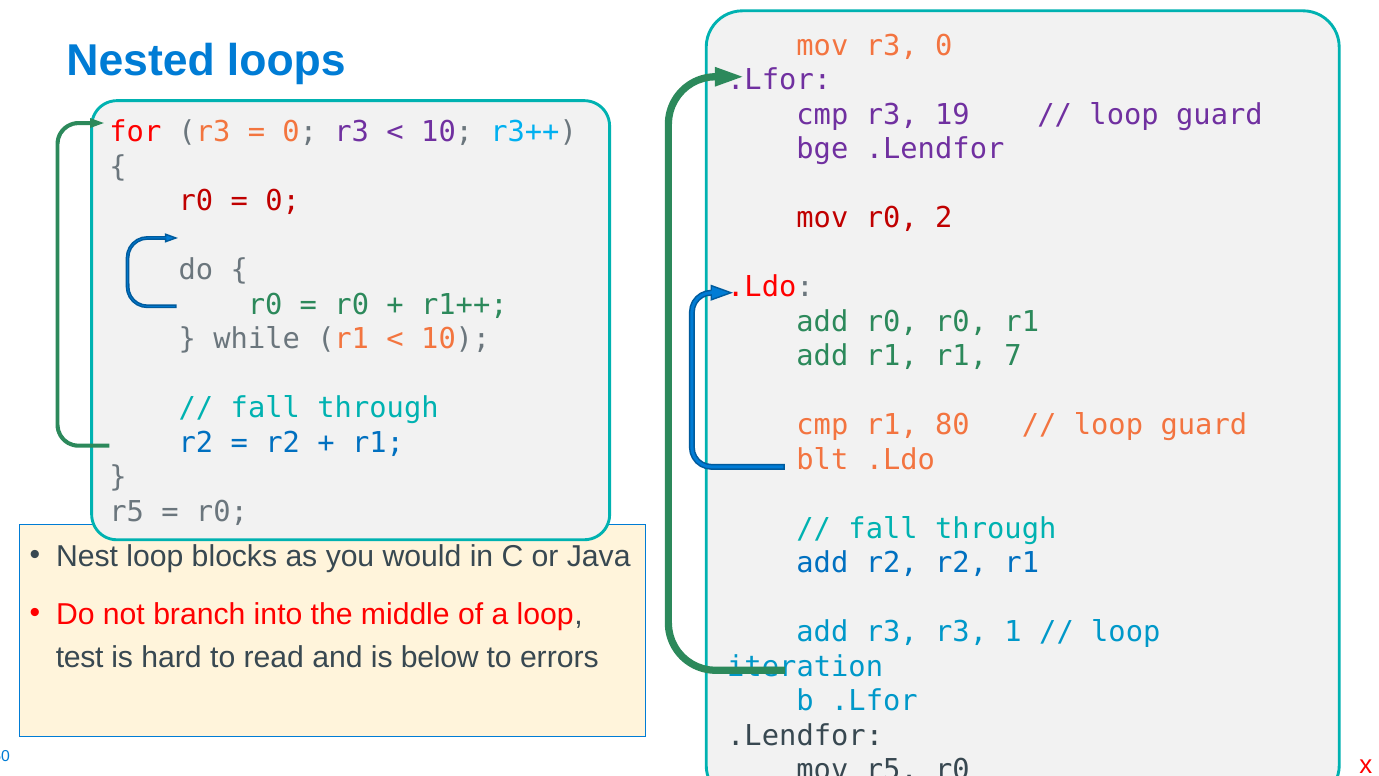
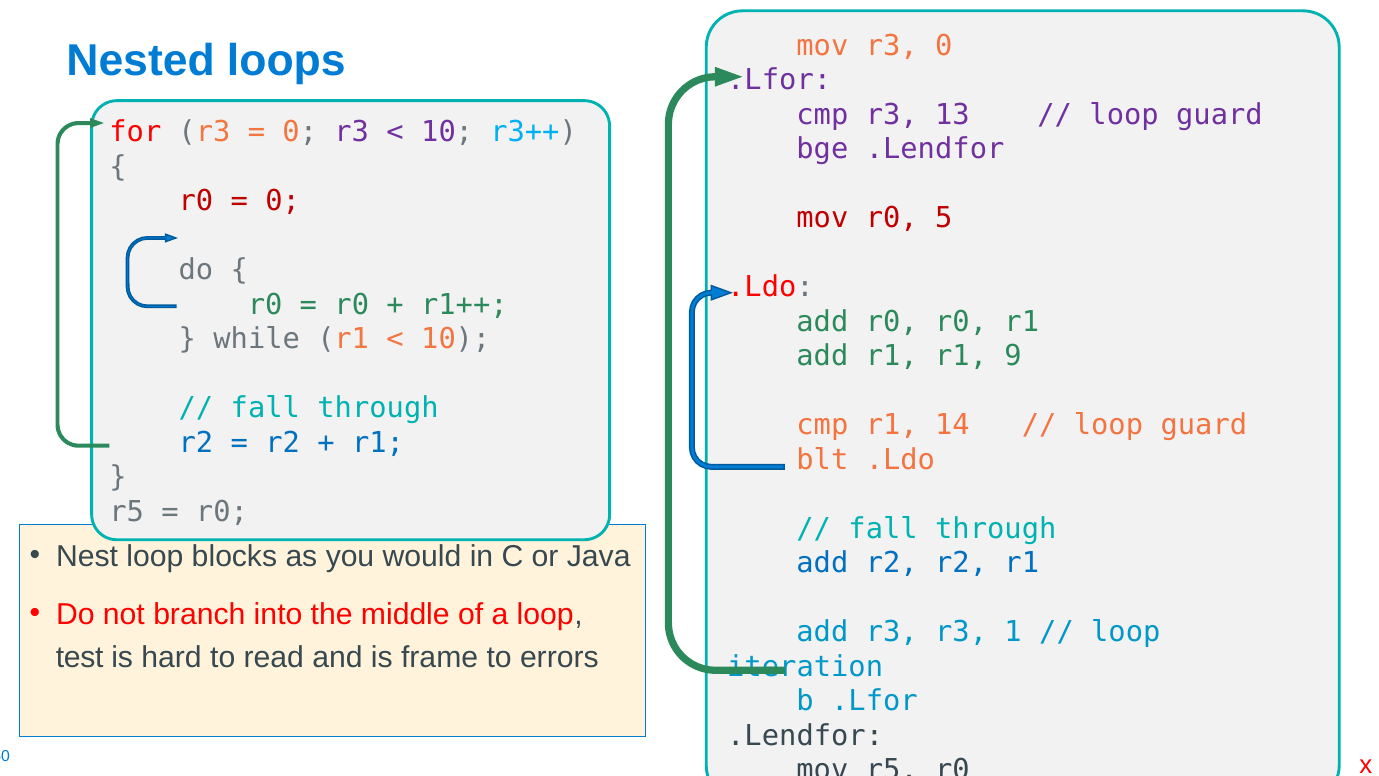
19: 19 -> 13
2: 2 -> 5
7: 7 -> 9
80: 80 -> 14
below: below -> frame
